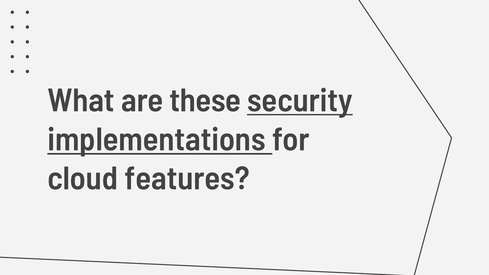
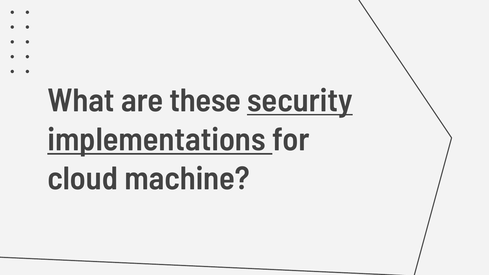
features: features -> machine
